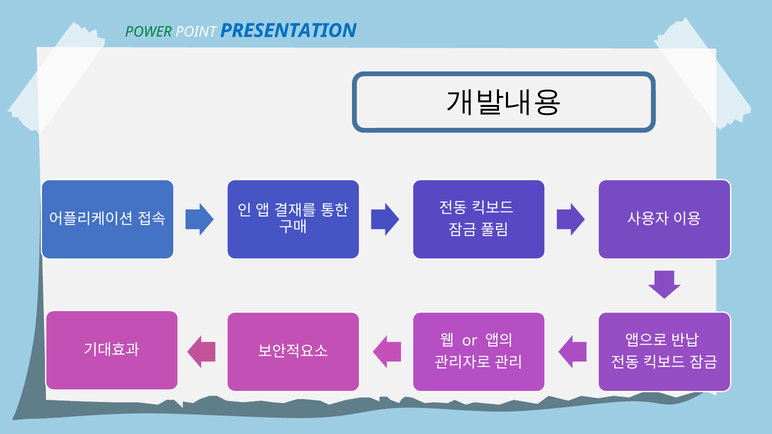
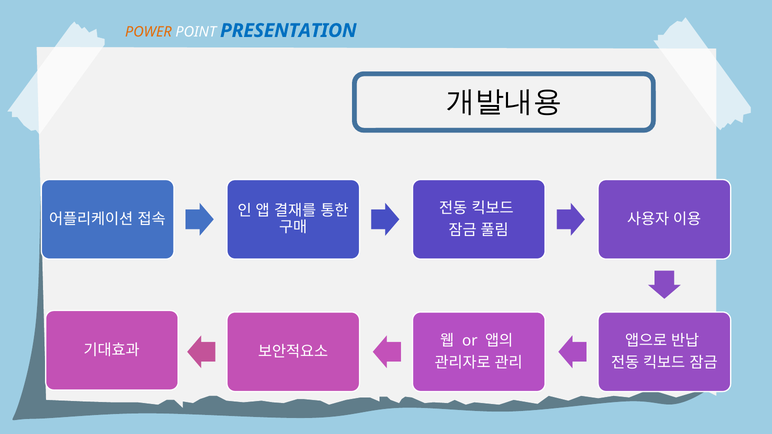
POWER colour: green -> orange
